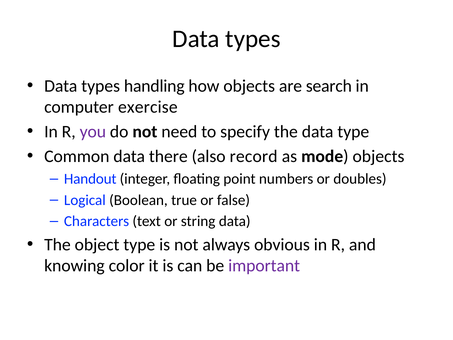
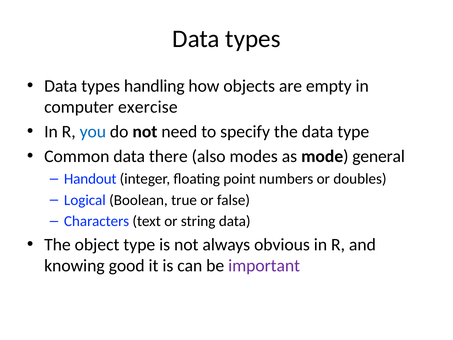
search: search -> empty
you colour: purple -> blue
record: record -> modes
mode objects: objects -> general
color: color -> good
